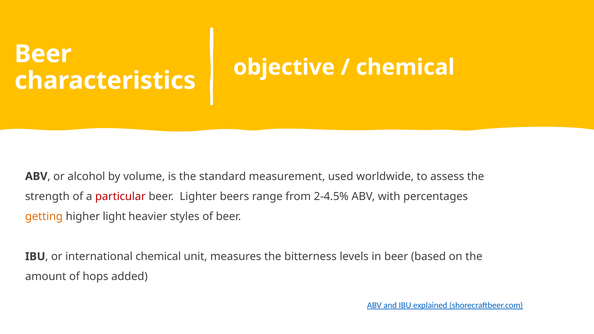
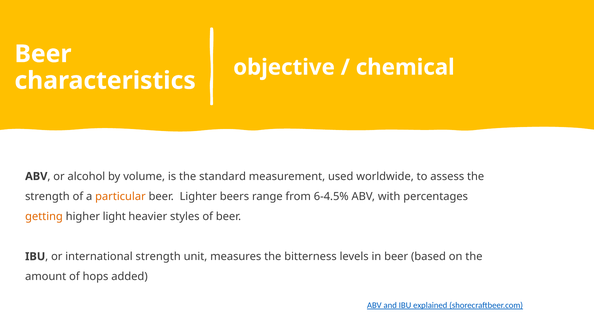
particular colour: red -> orange
2-4.5%: 2-4.5% -> 6-4.5%
international chemical: chemical -> strength
